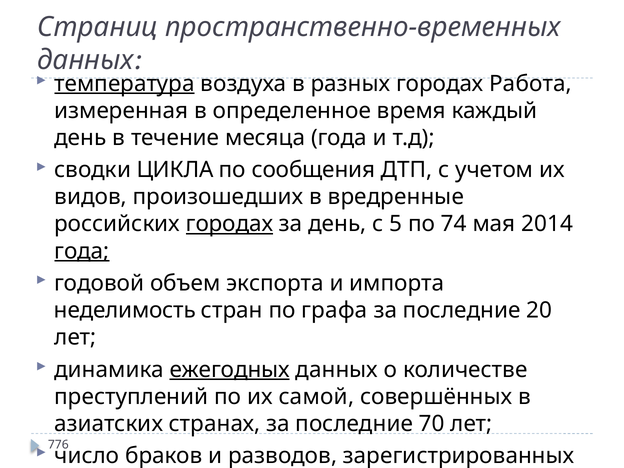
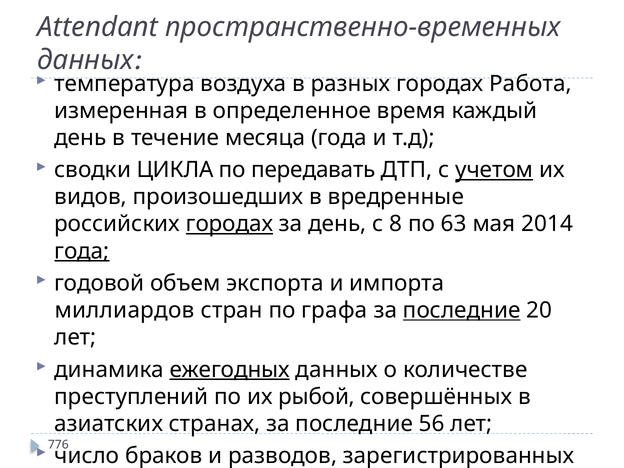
Страниц: Страниц -> Attendant
температура underline: present -> none
сообщения: сообщения -> передавать
учетом underline: none -> present
5: 5 -> 8
74: 74 -> 63
неделимость: неделимость -> миллиаpдов
последние at (462, 310) underline: none -> present
самой: самой -> рыбой
70: 70 -> 56
